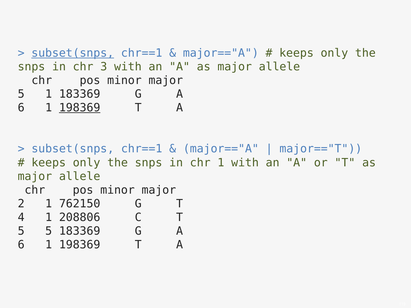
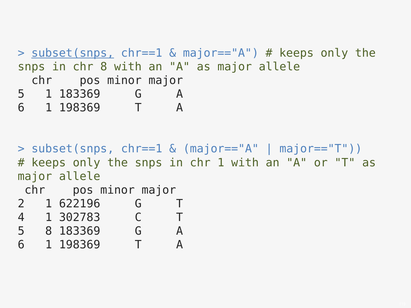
chr 3: 3 -> 8
198369 at (80, 108) underline: present -> none
762150: 762150 -> 622196
208806: 208806 -> 302783
5 5: 5 -> 8
